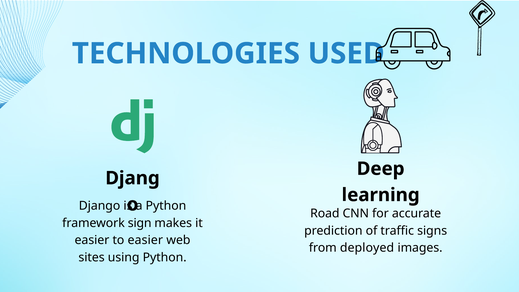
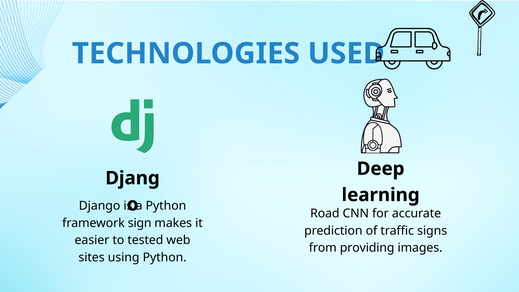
to easier: easier -> tested
deployed: deployed -> providing
